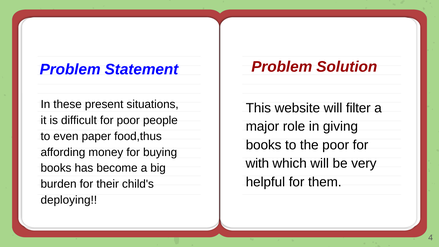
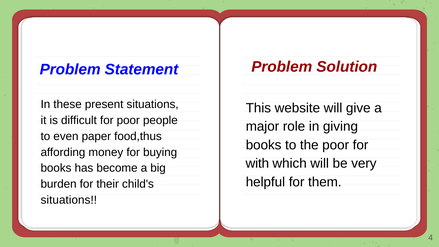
filter: filter -> give
deploying at (69, 200): deploying -> situations
